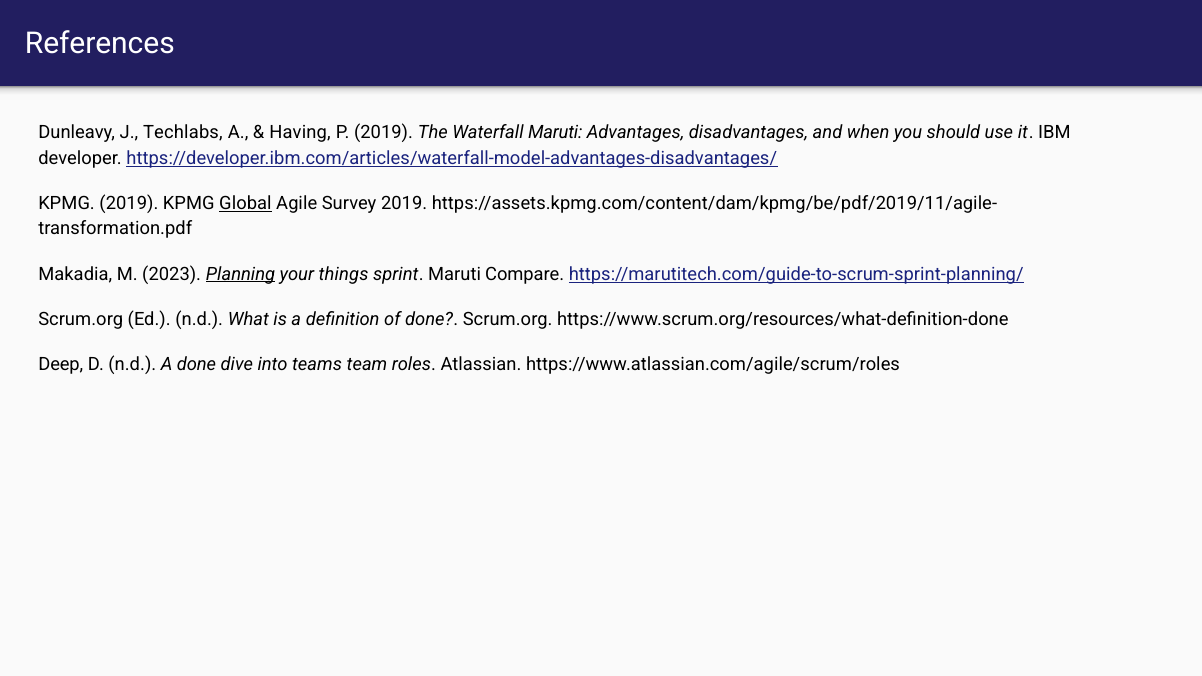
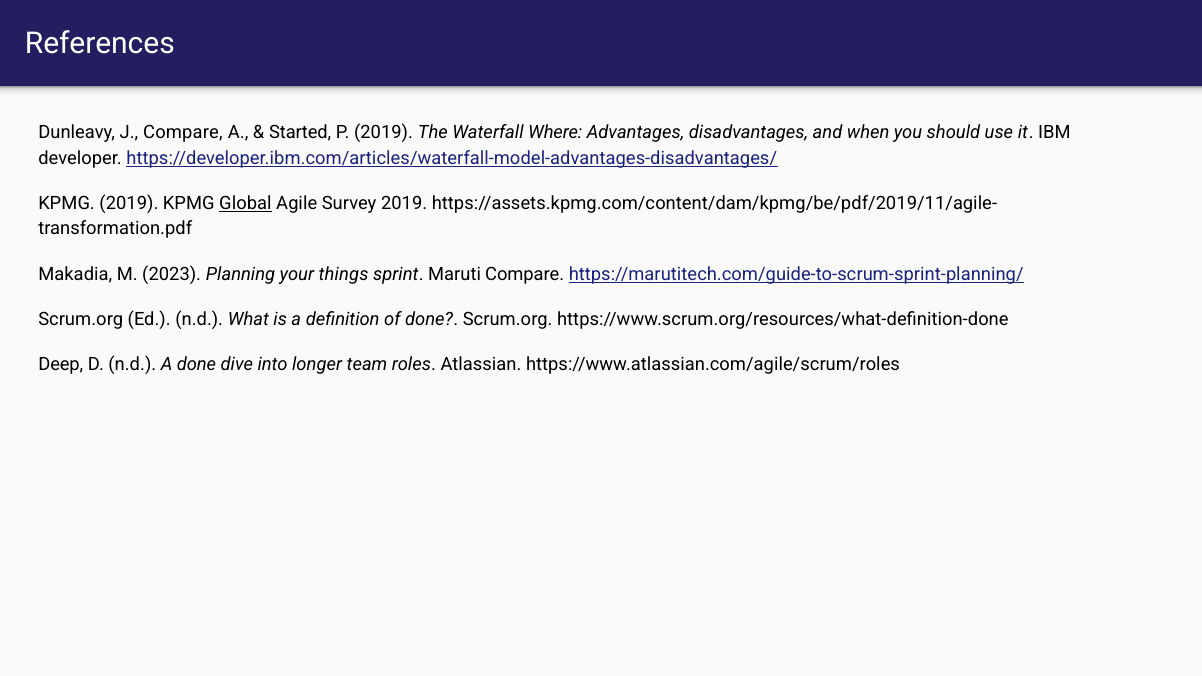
J Techlabs: Techlabs -> Compare
Having: Having -> Started
Waterfall Maruti: Maruti -> Where
Planning underline: present -> none
teams: teams -> longer
